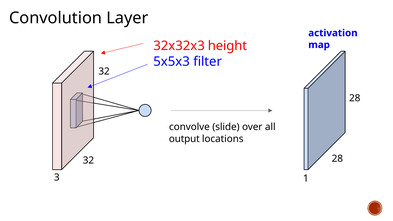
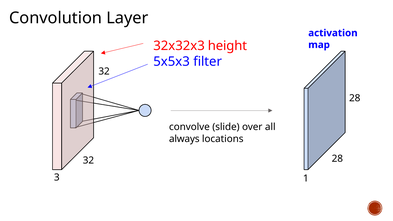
output: output -> always
